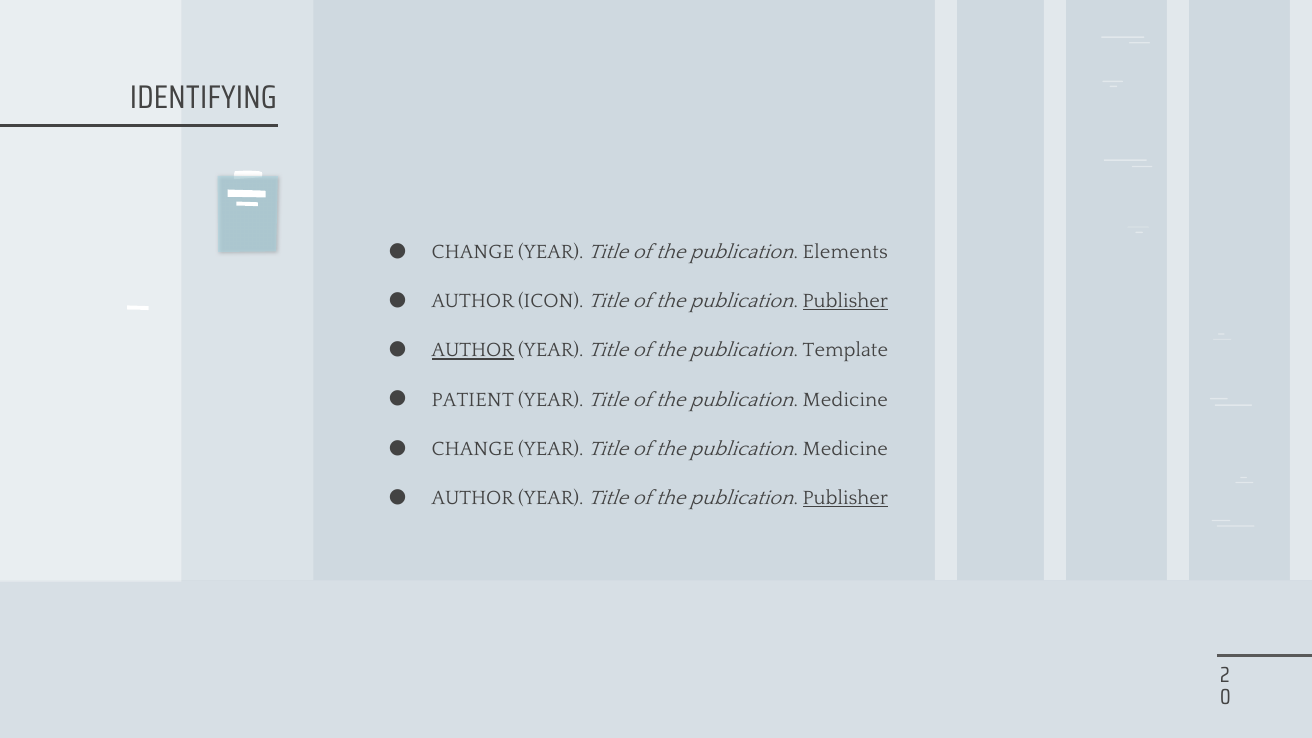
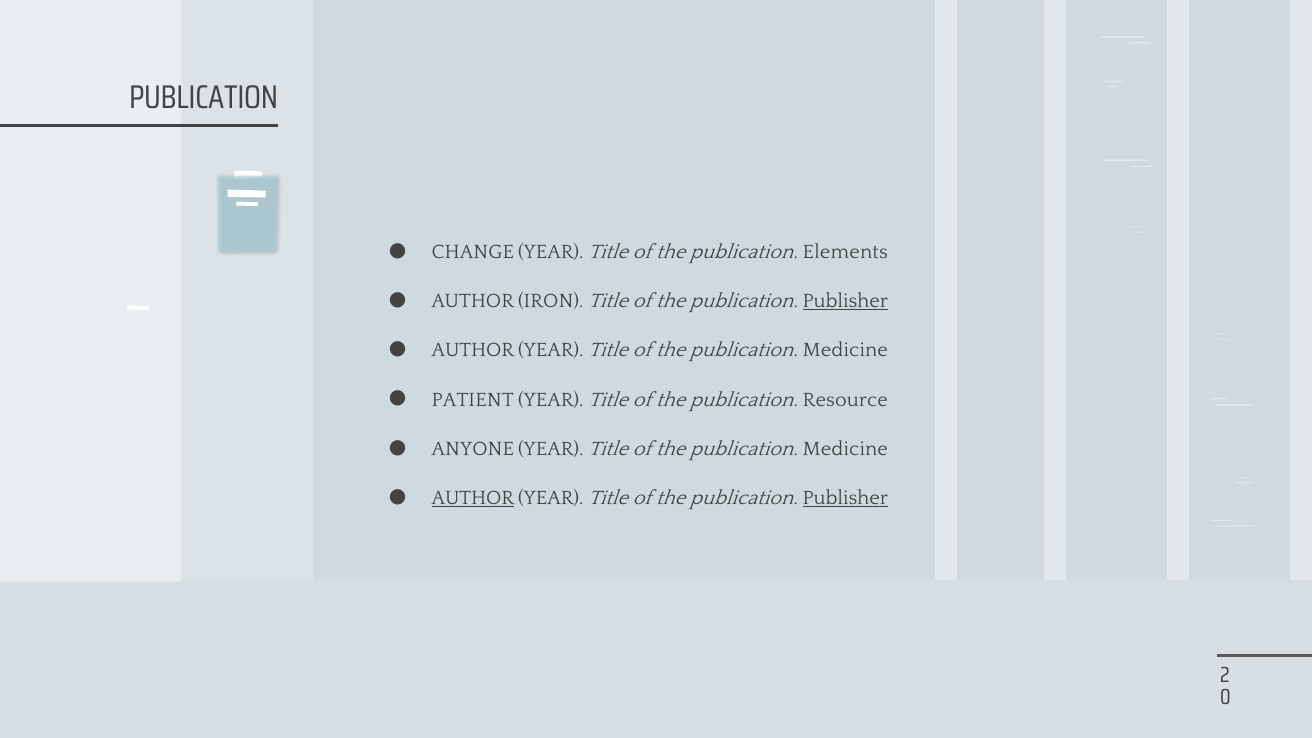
IDENTIFYING at (203, 98): IDENTIFYING -> PUBLICATION
ICON: ICON -> IRON
AUTHOR at (473, 350) underline: present -> none
Template at (845, 350): Template -> Medicine
Medicine at (845, 399): Medicine -> Resource
CHANGE at (473, 449): CHANGE -> ANYONE
AUTHOR at (473, 498) underline: none -> present
